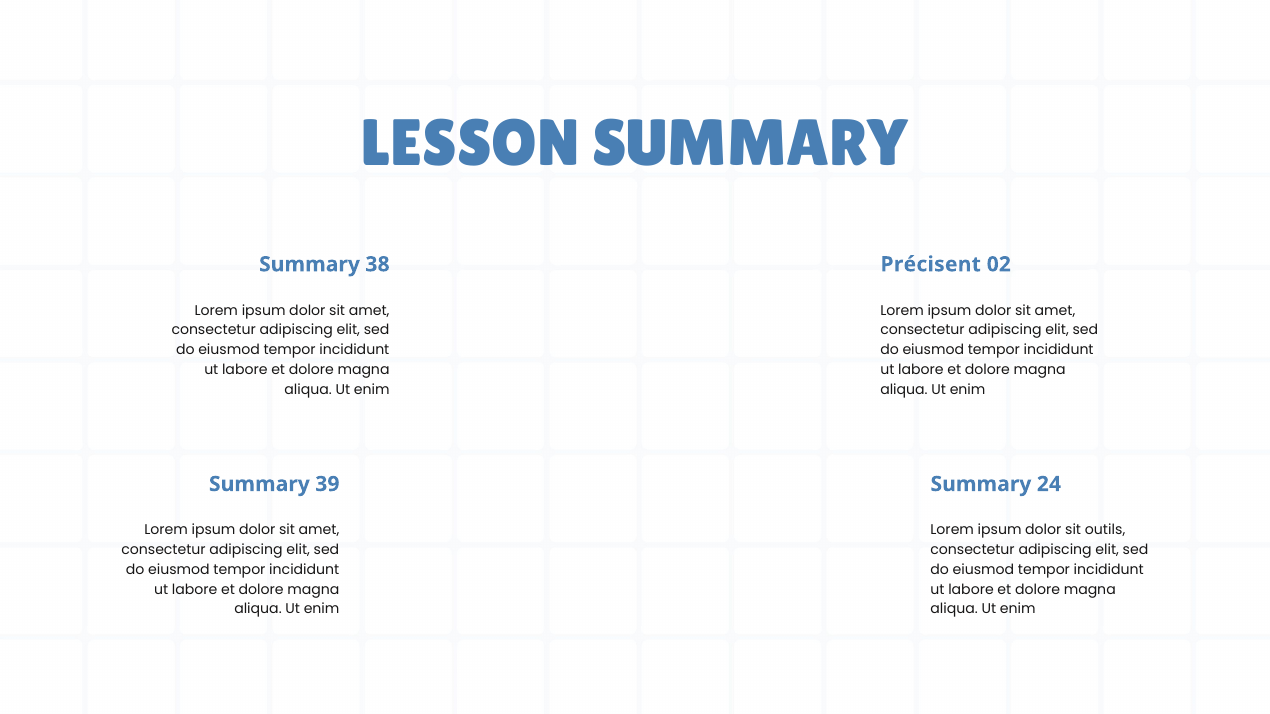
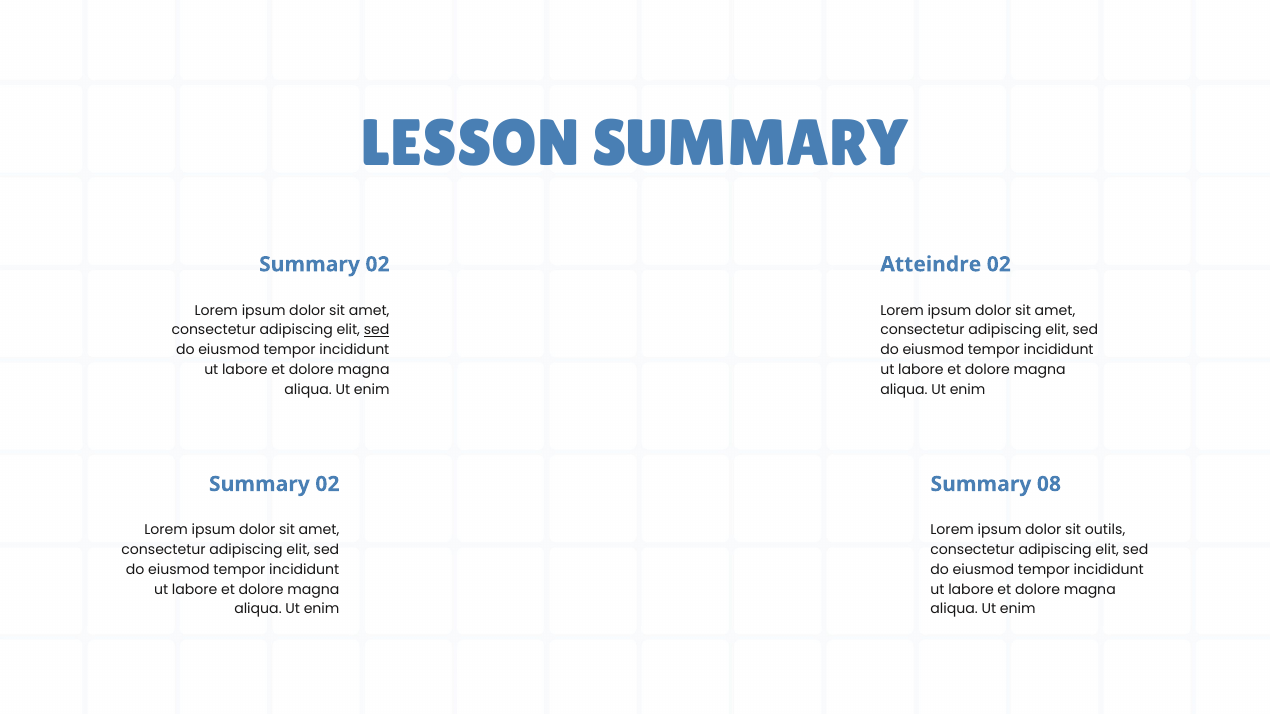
38 at (378, 265): 38 -> 02
Précisent: Précisent -> Atteindre
sed at (377, 330) underline: none -> present
39 at (327, 484): 39 -> 02
24: 24 -> 08
